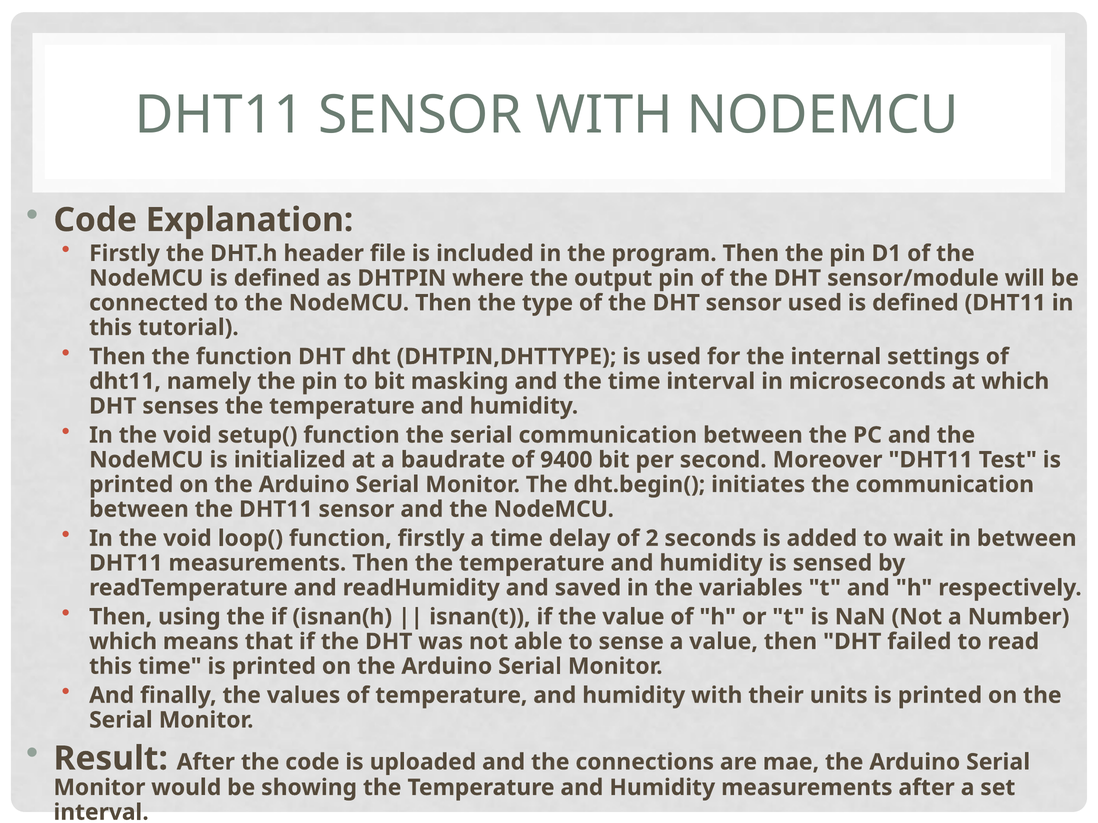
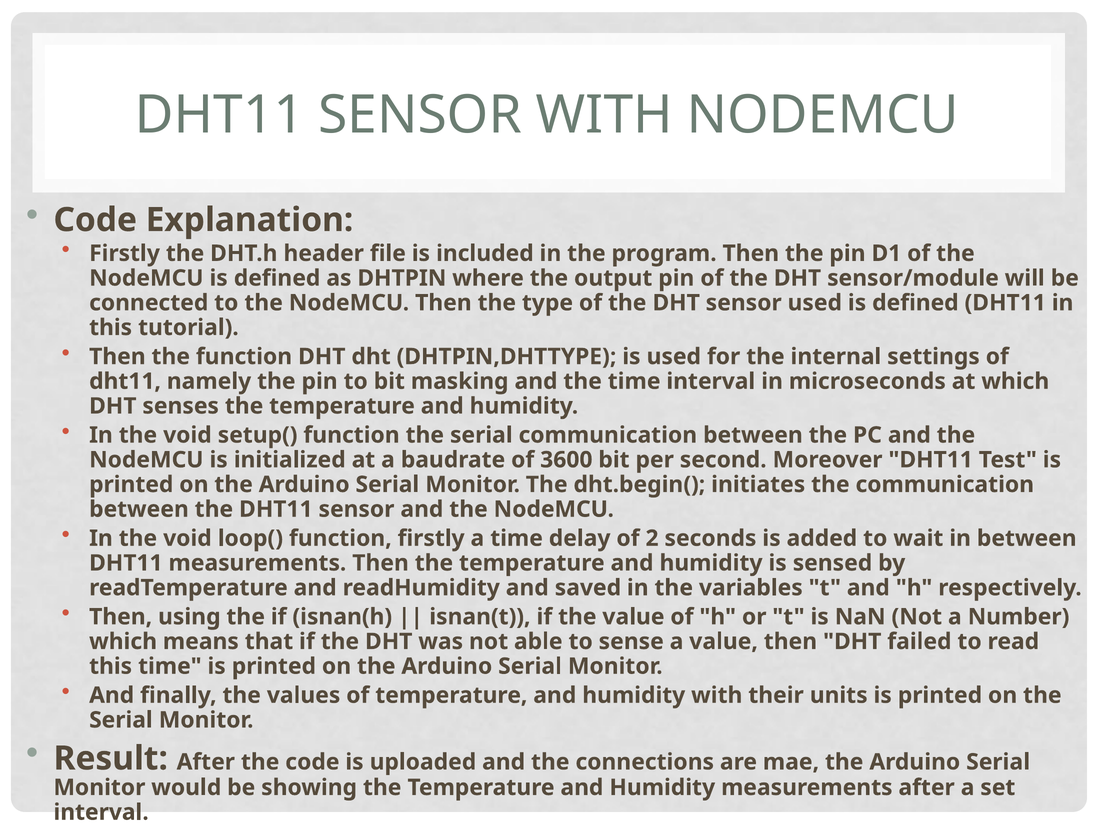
9400: 9400 -> 3600
